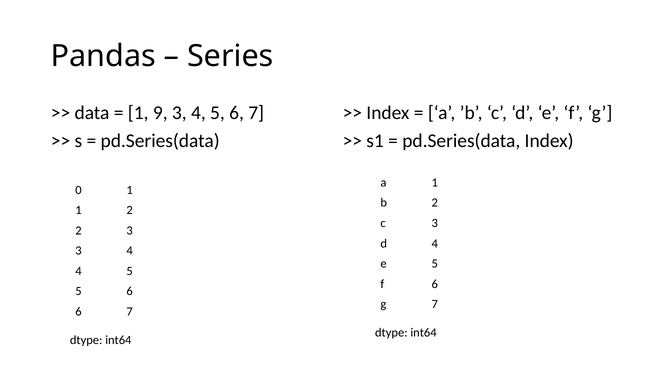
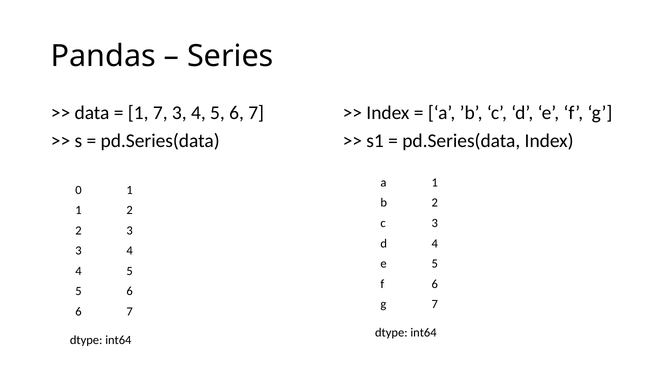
1 9: 9 -> 7
